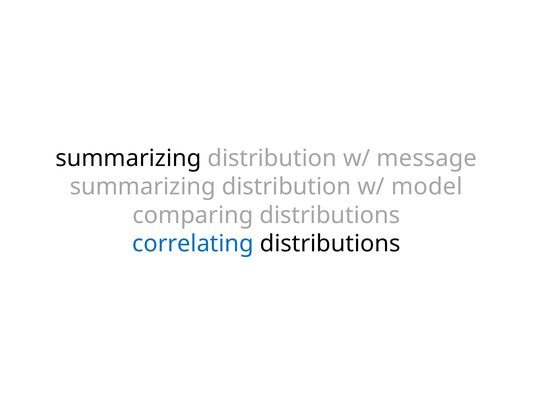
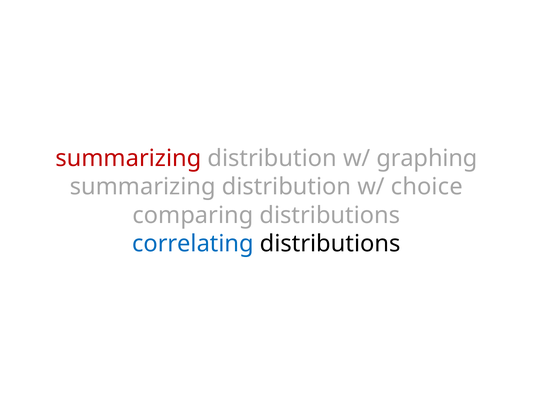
summarizing at (128, 158) colour: black -> red
message: message -> graphing
model: model -> choice
